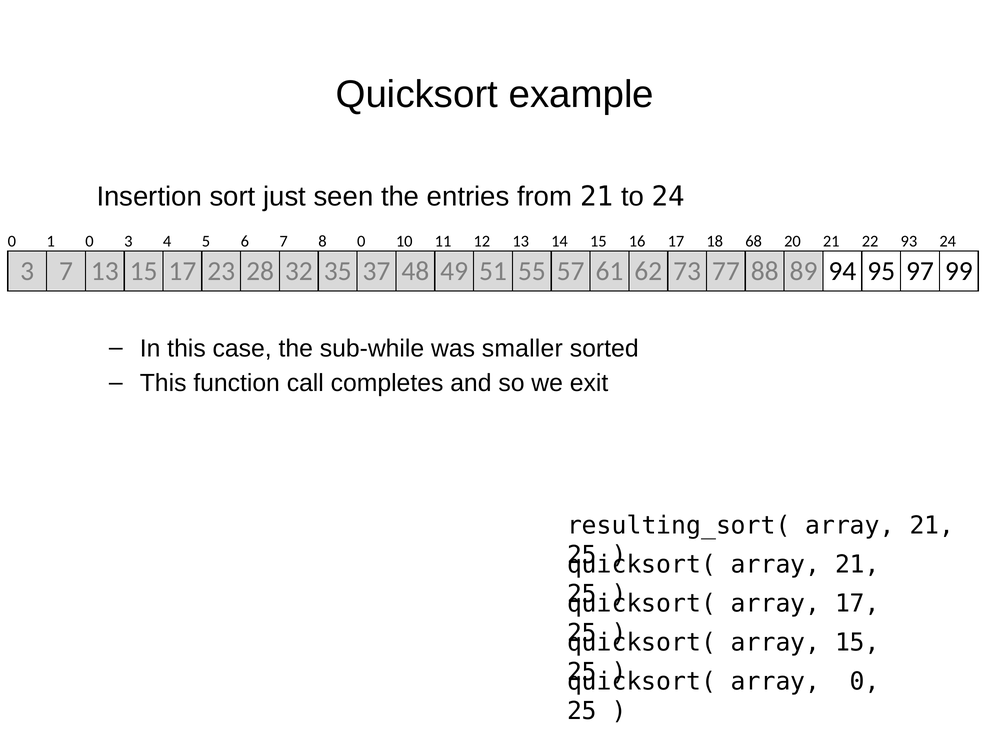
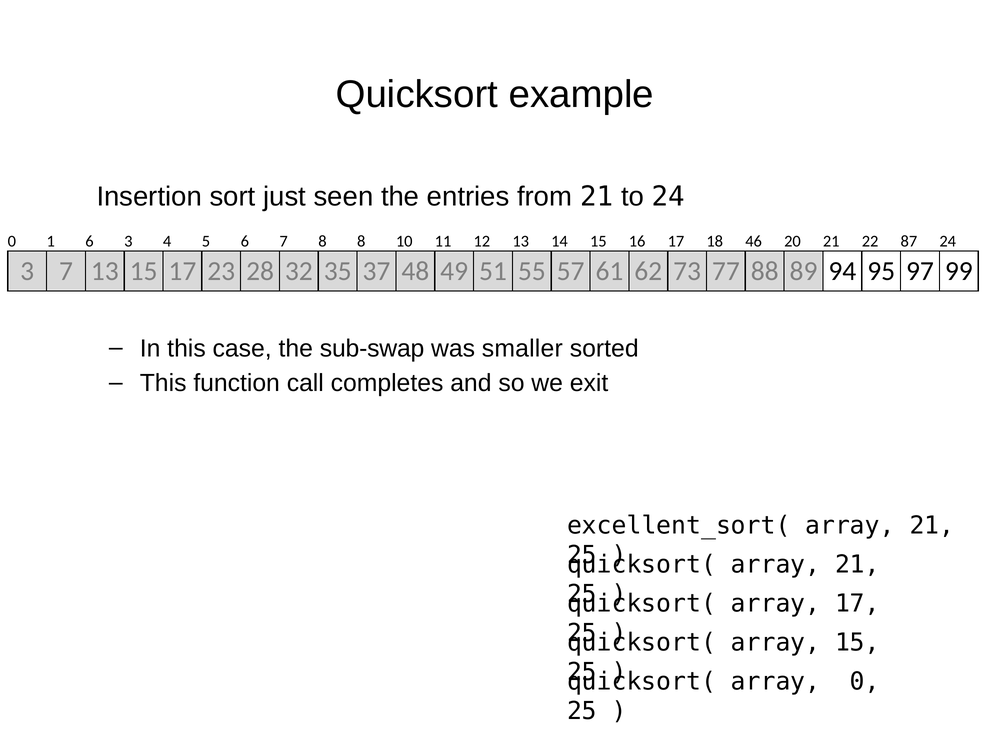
1 0: 0 -> 6
8 0: 0 -> 8
68: 68 -> 46
93: 93 -> 87
sub-while: sub-while -> sub-swap
resulting_sort(: resulting_sort( -> excellent_sort(
